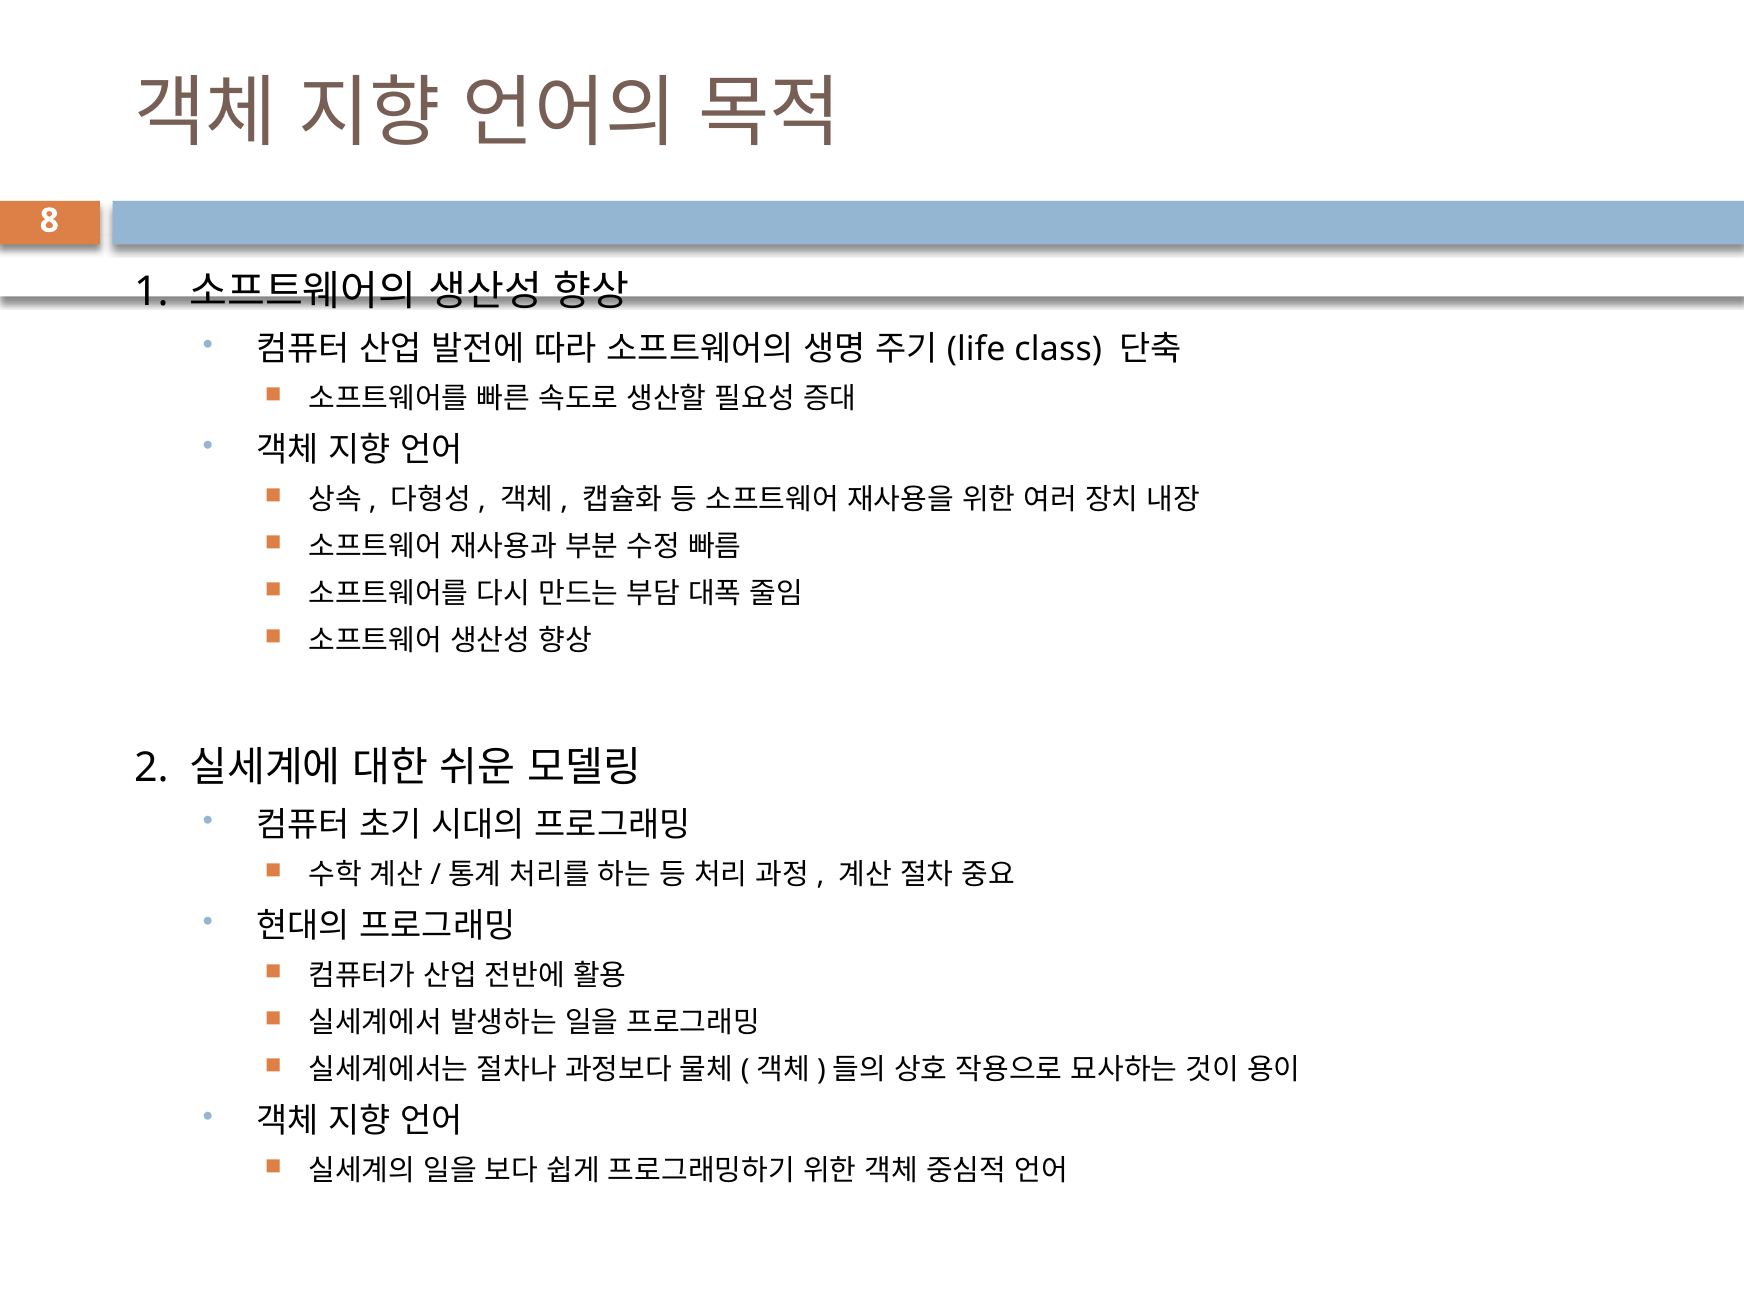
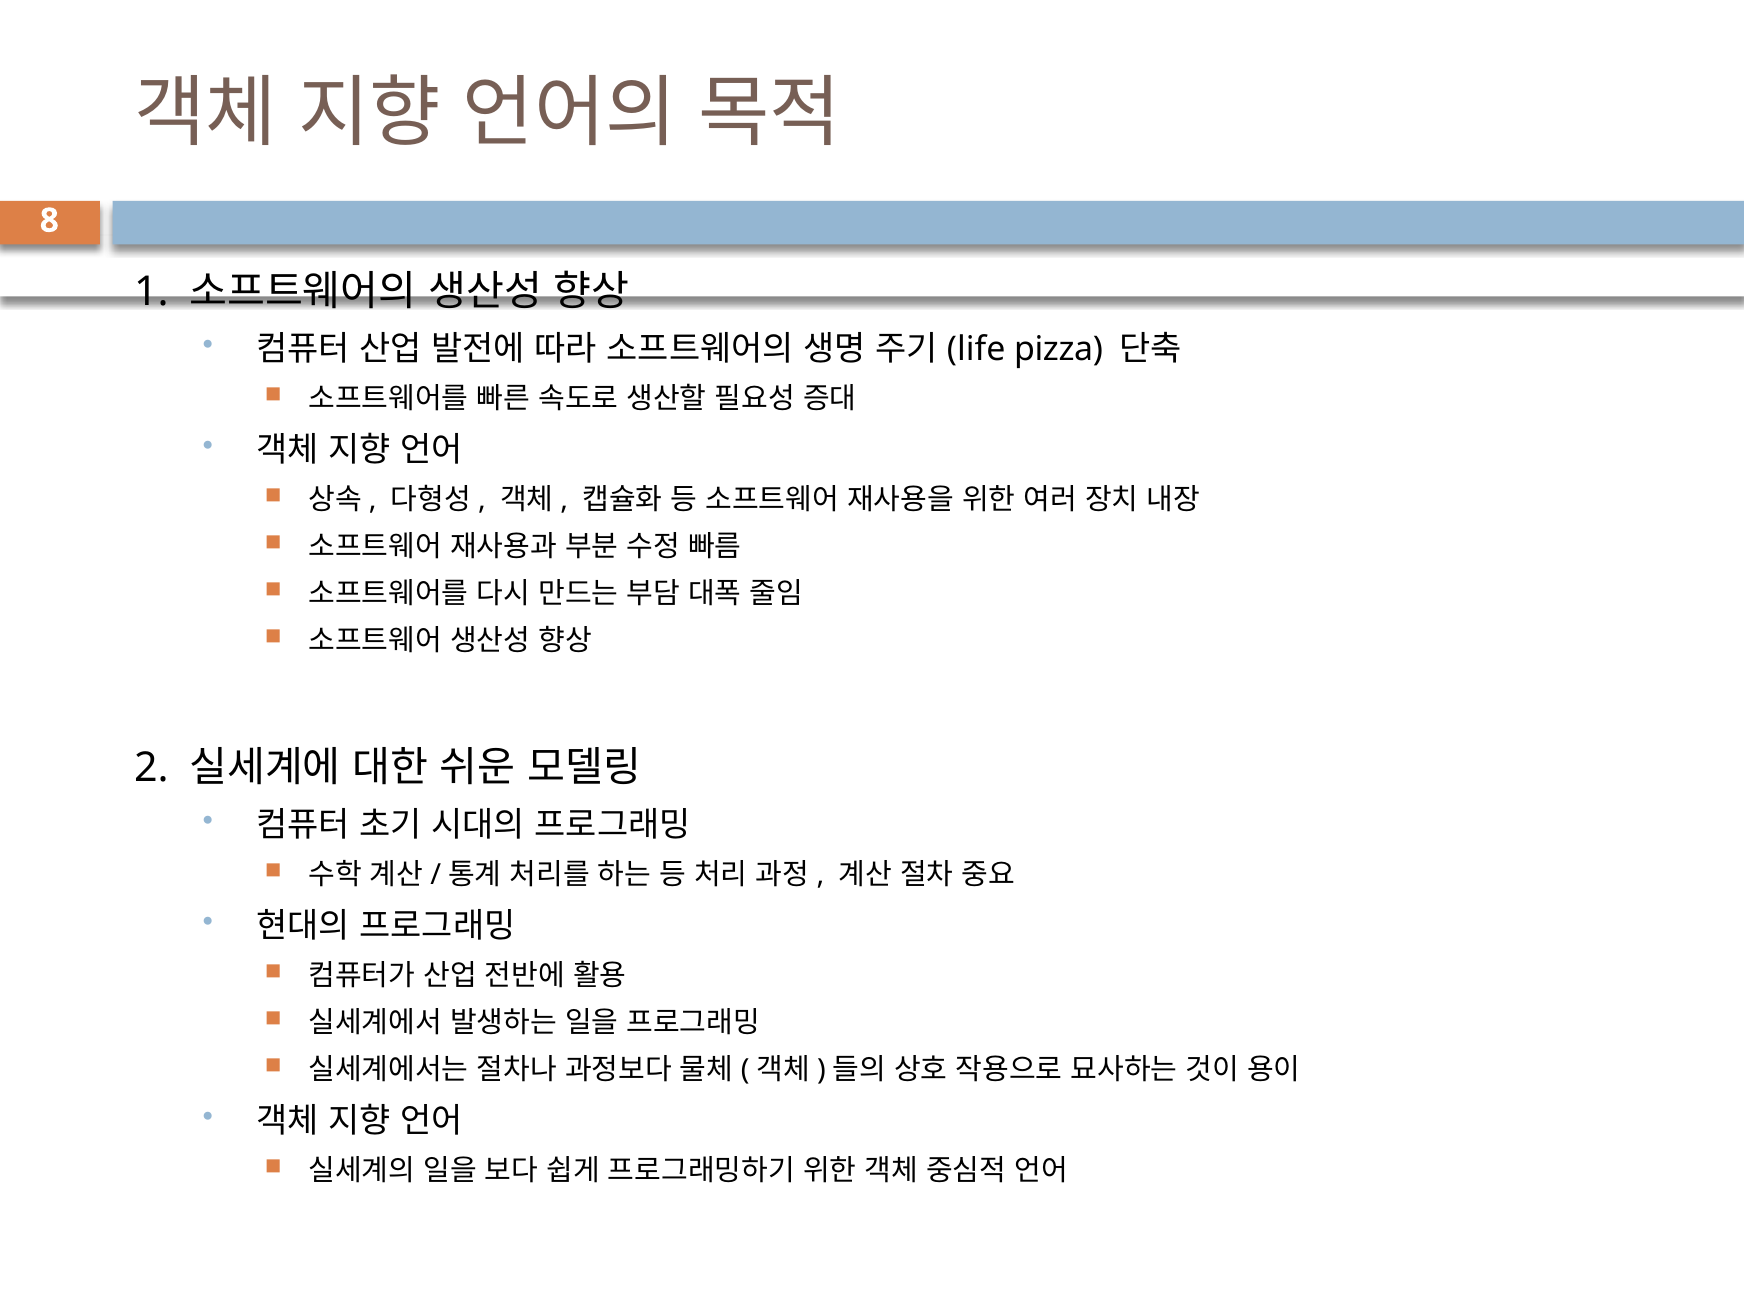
class: class -> pizza
